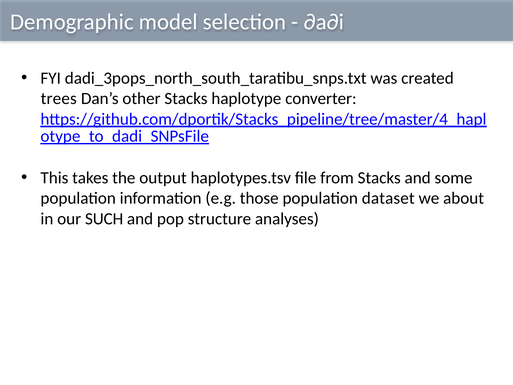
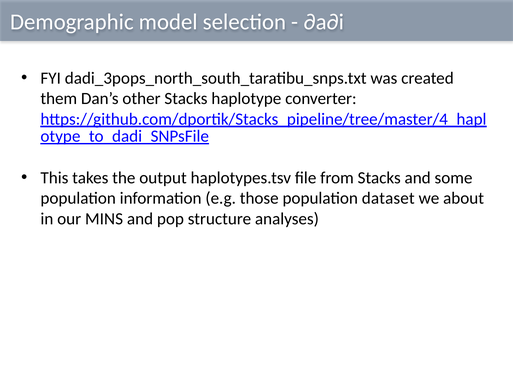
trees: trees -> them
SUCH: SUCH -> MINS
